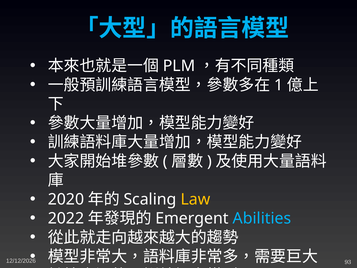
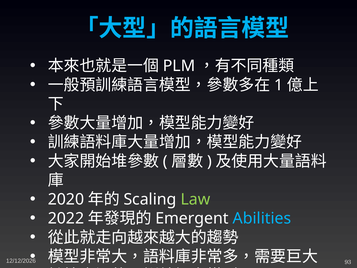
Law colour: yellow -> light green
